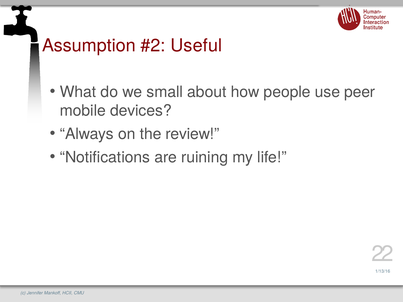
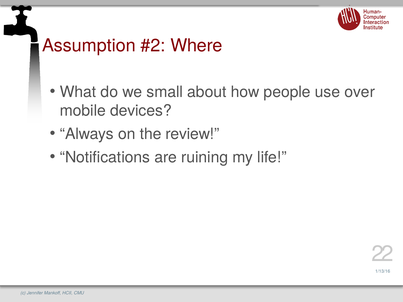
Useful: Useful -> Where
peer: peer -> over
